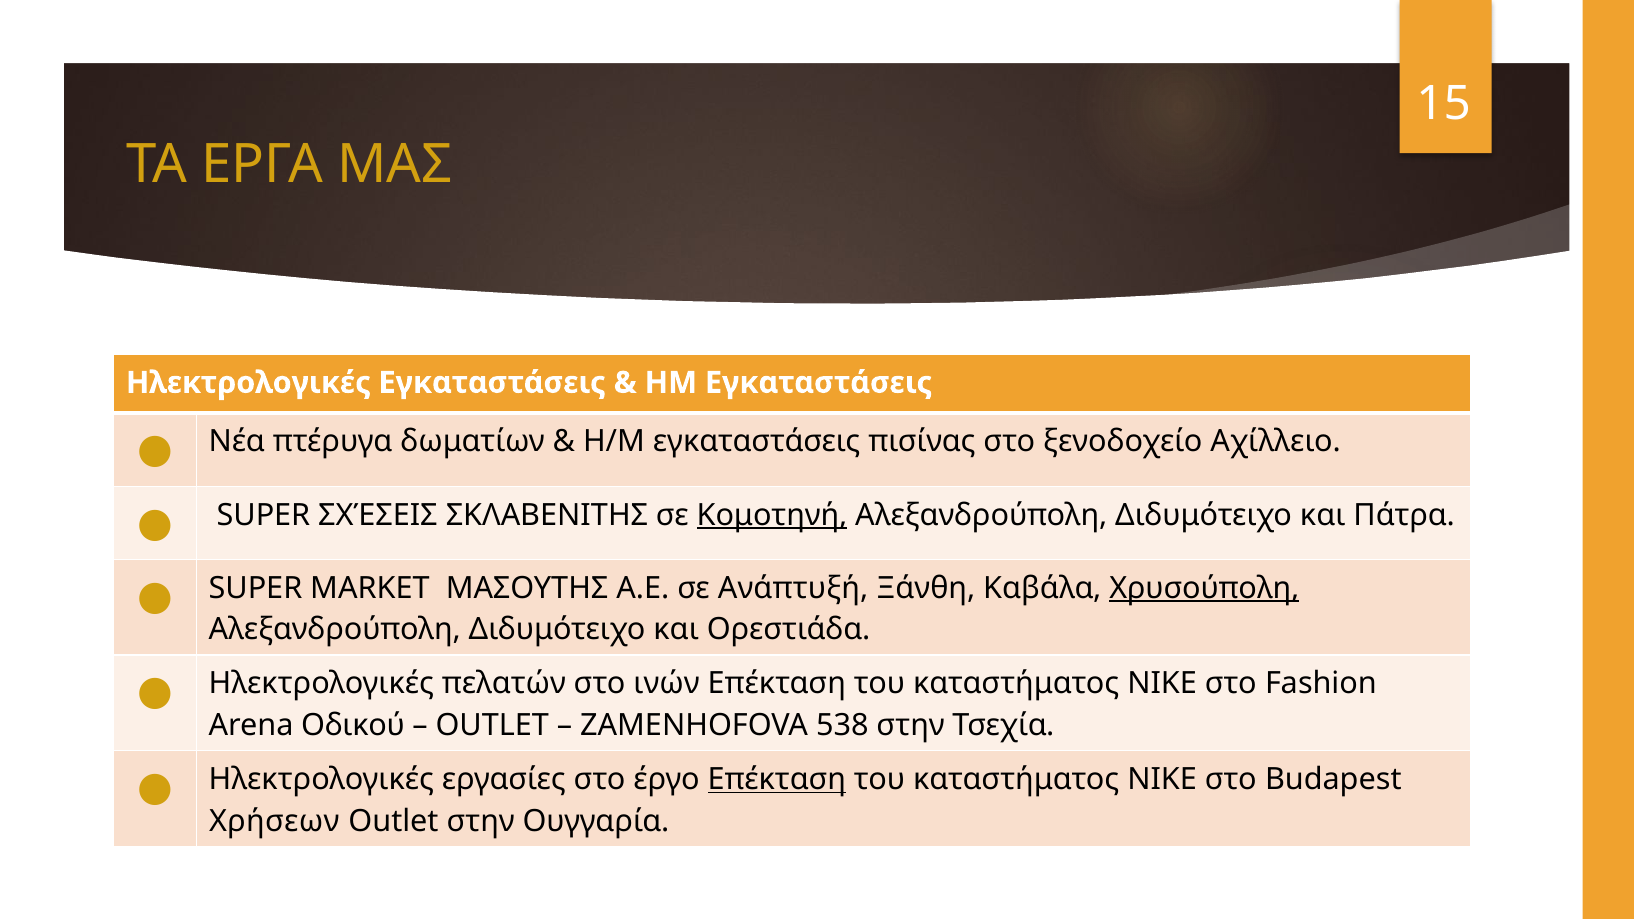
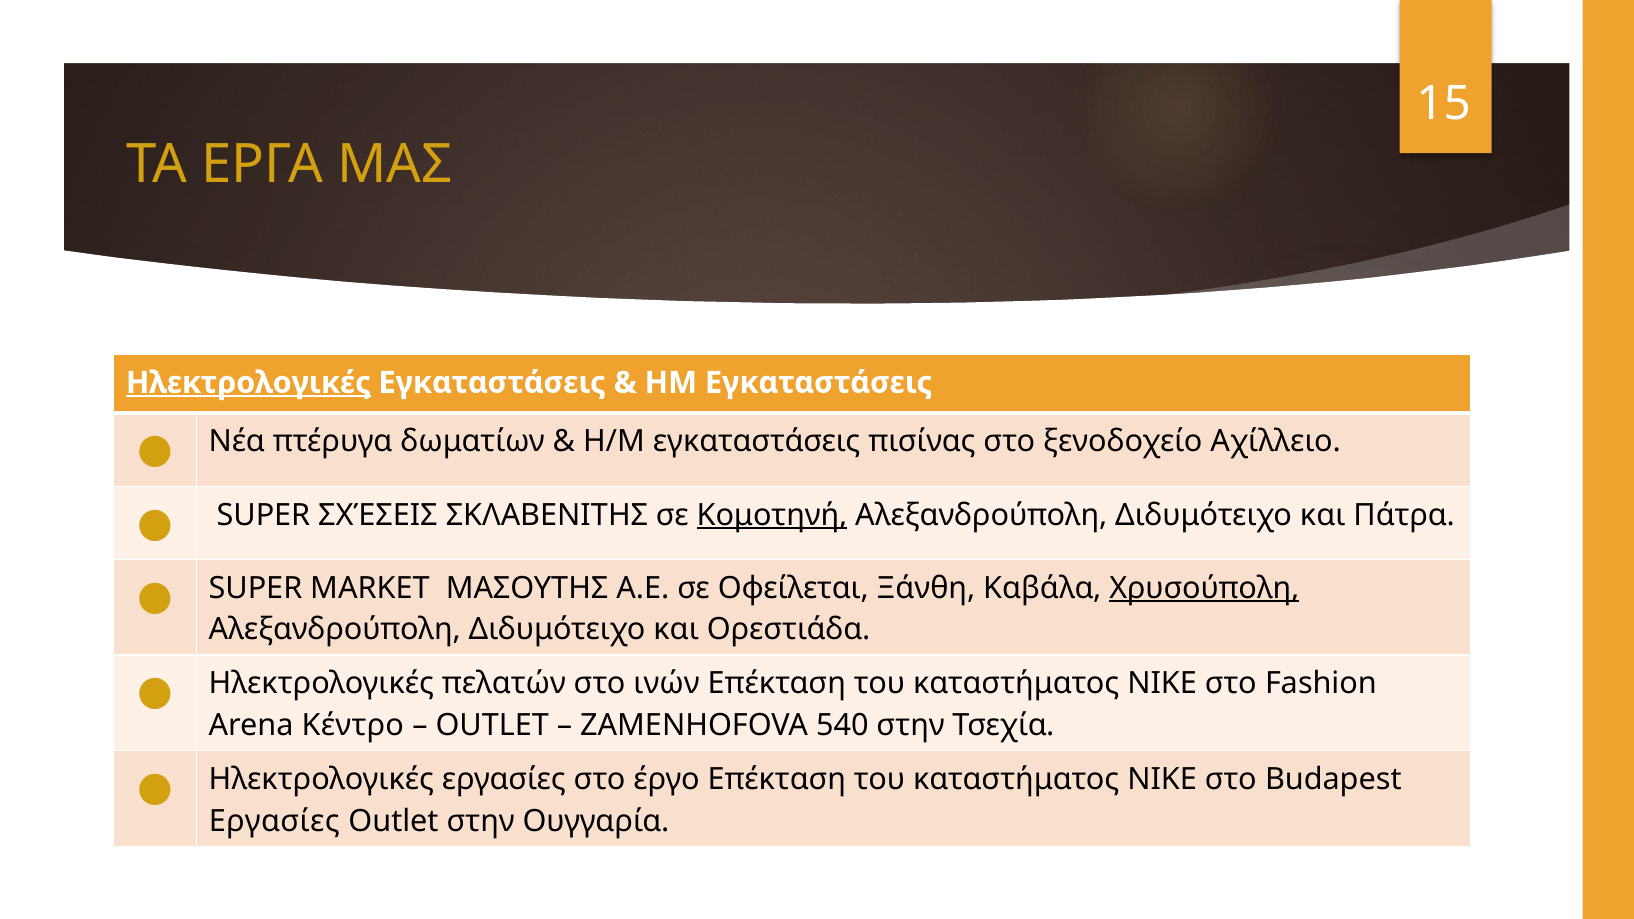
Ηλεκτρολογικές at (248, 383) underline: none -> present
Ανάπτυξή: Ανάπτυξή -> Οφείλεται
Οδικού: Οδικού -> Κέντρο
538: 538 -> 540
Επέκταση at (777, 779) underline: present -> none
Χρήσεων at (274, 821): Χρήσεων -> Εργασίες
